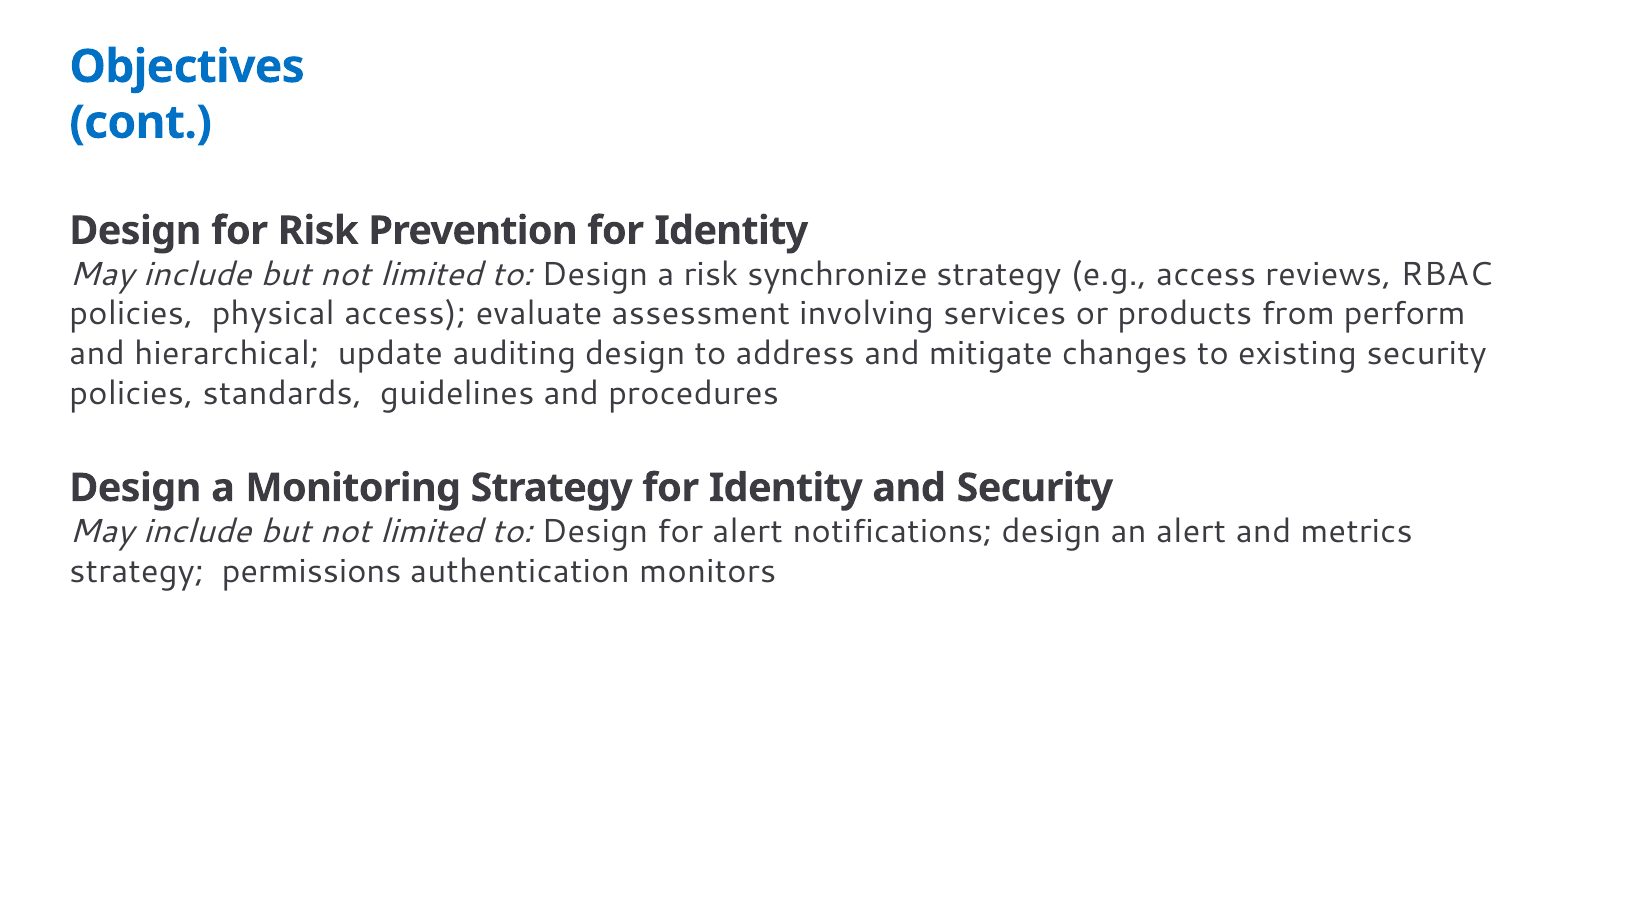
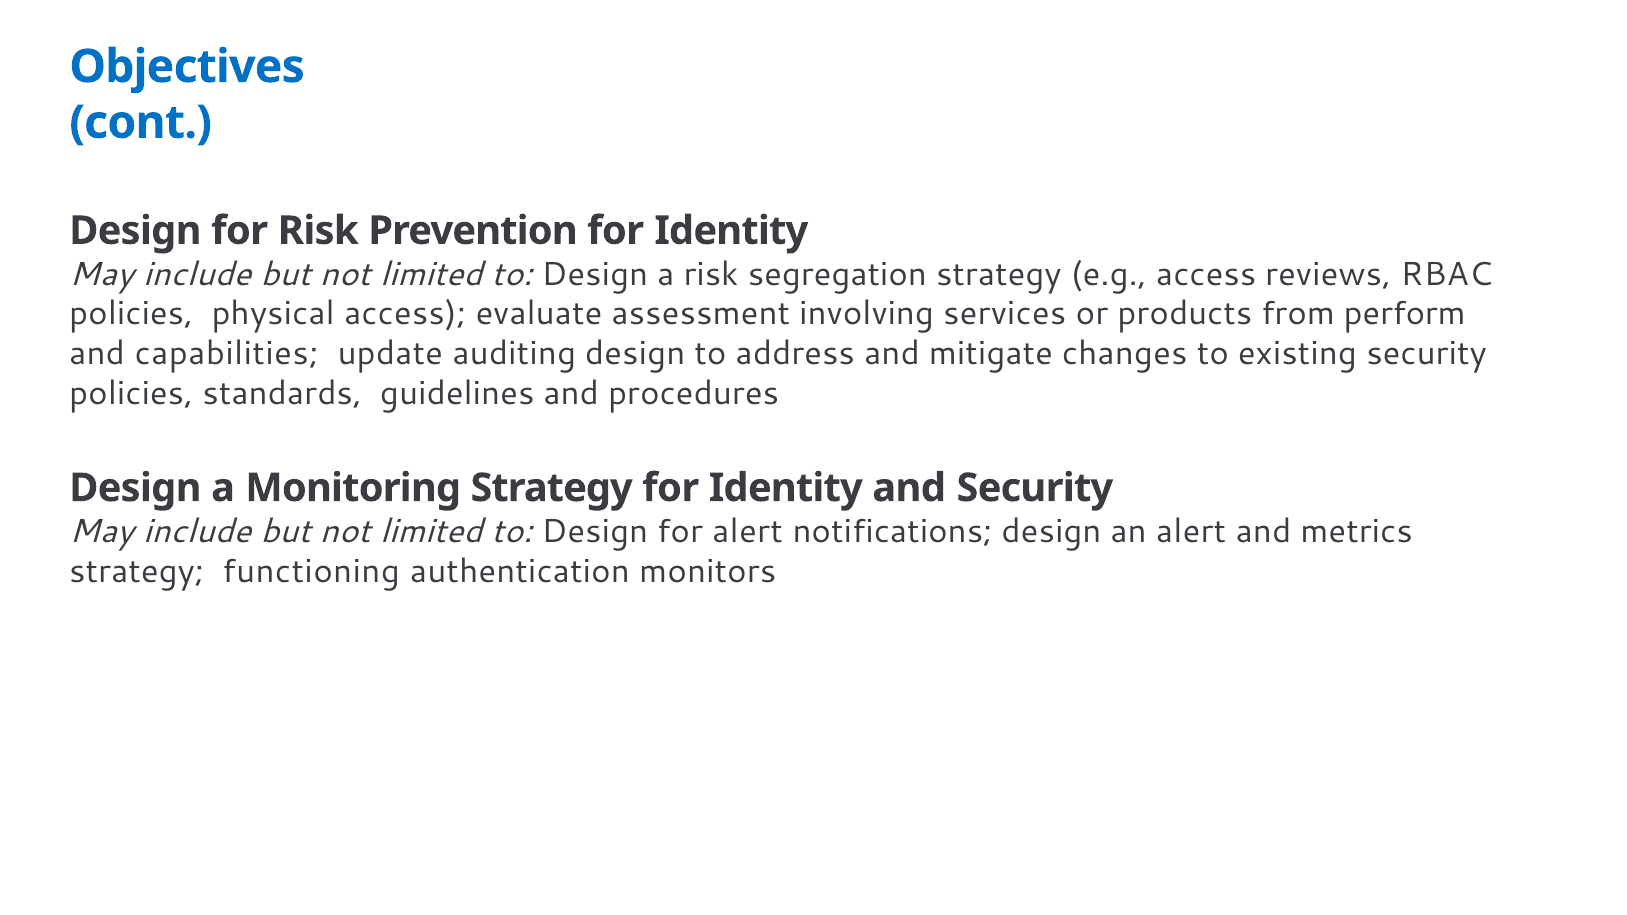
synchronize: synchronize -> segregation
hierarchical: hierarchical -> capabilities
permissions: permissions -> functioning
